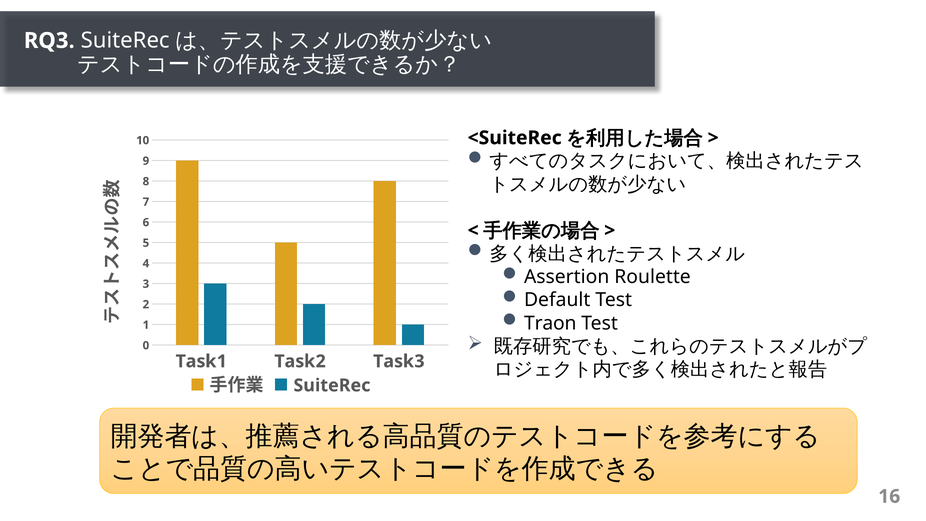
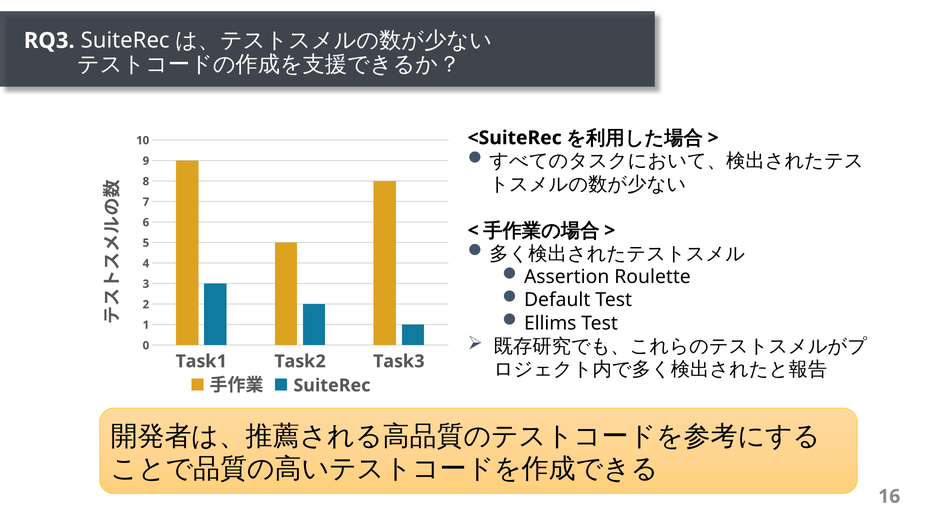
Traon: Traon -> Ellims
